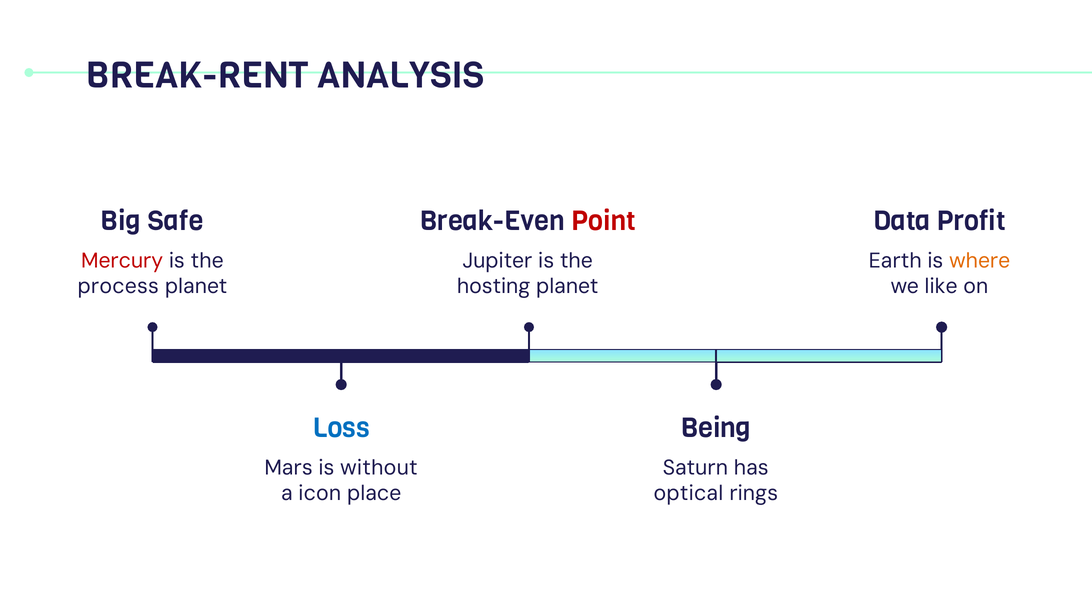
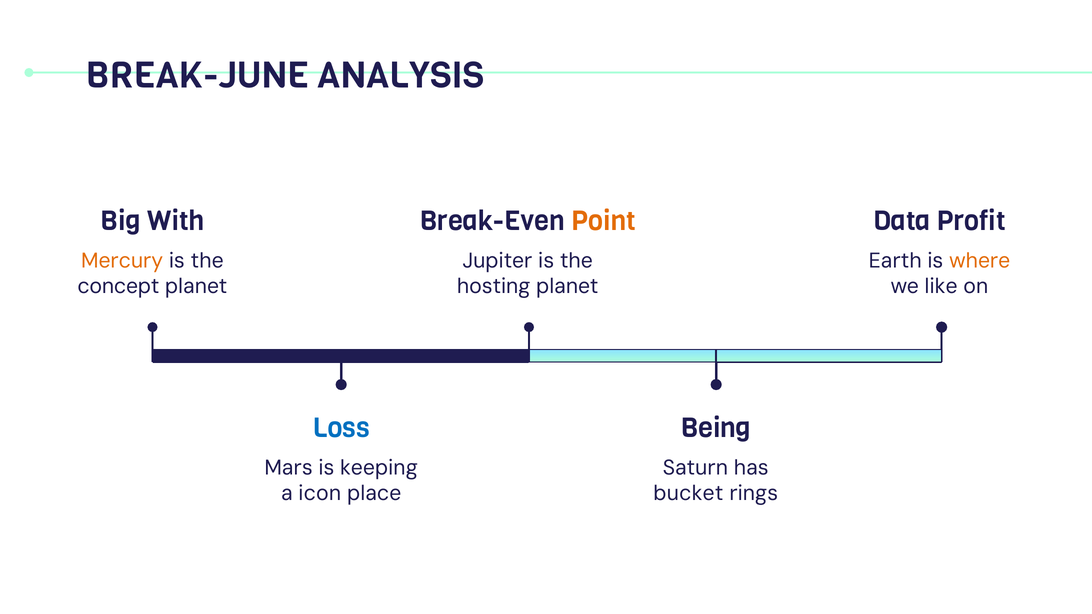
BREAK-RENT: BREAK-RENT -> BREAK-JUNE
Safe: Safe -> With
Point colour: red -> orange
Mercury colour: red -> orange
process: process -> concept
without: without -> keeping
optical: optical -> bucket
